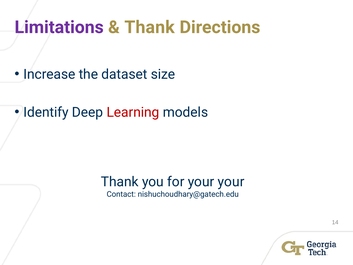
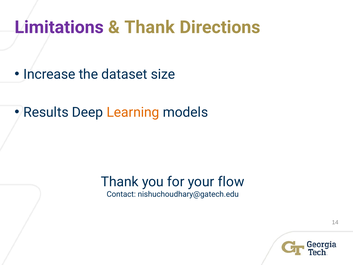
Identify: Identify -> Results
Learning colour: red -> orange
your your: your -> flow
